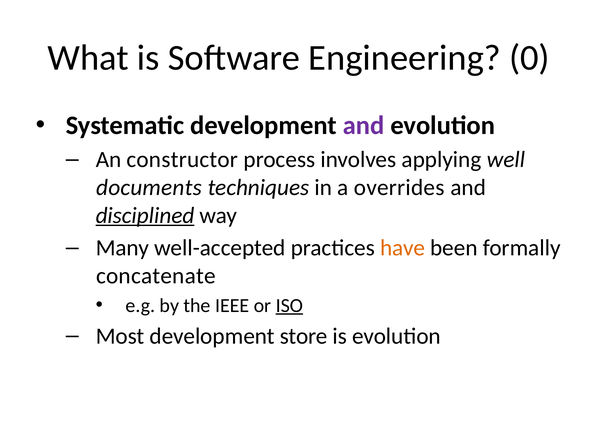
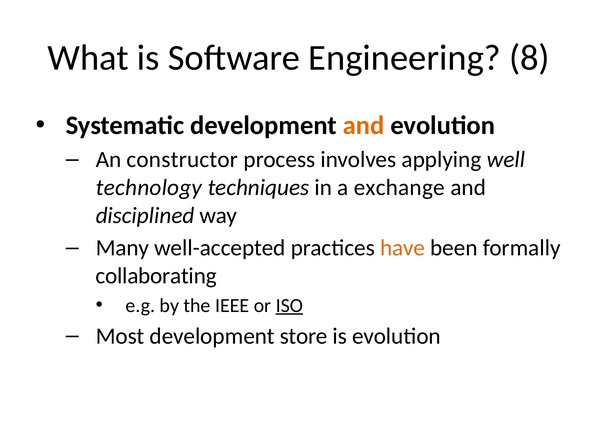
0: 0 -> 8
and at (364, 125) colour: purple -> orange
documents: documents -> technology
overrides: overrides -> exchange
disciplined underline: present -> none
concatenate: concatenate -> collaborating
